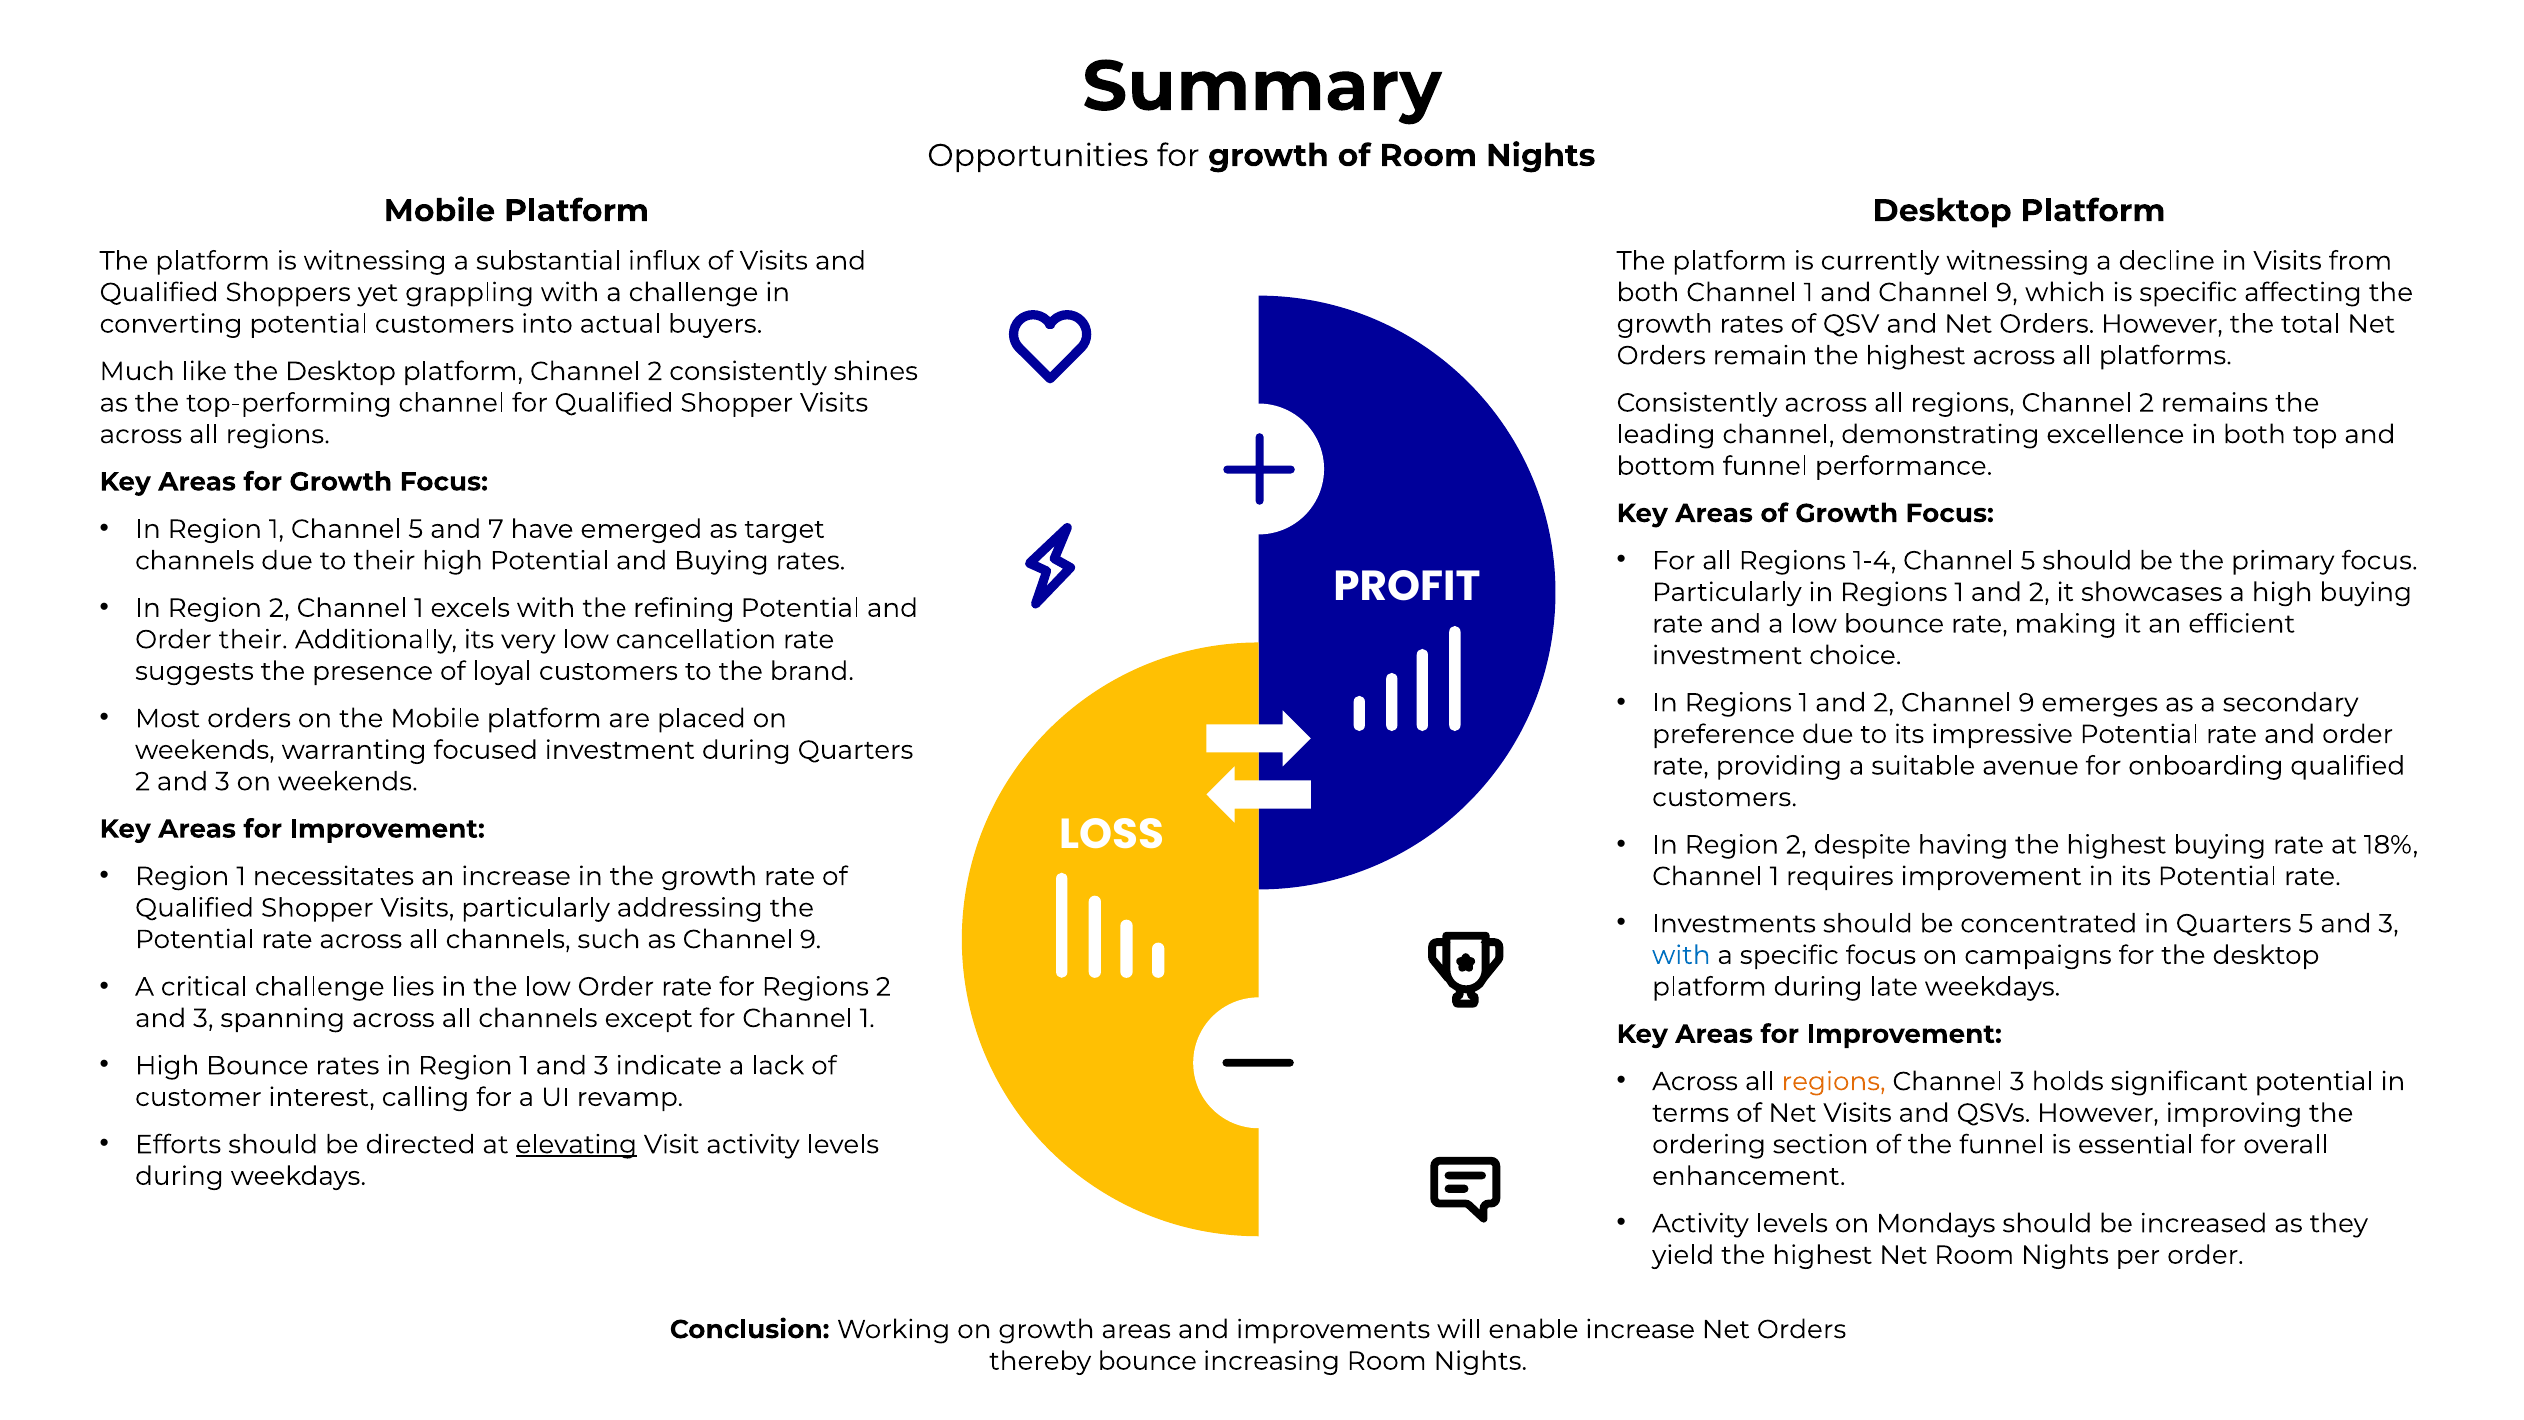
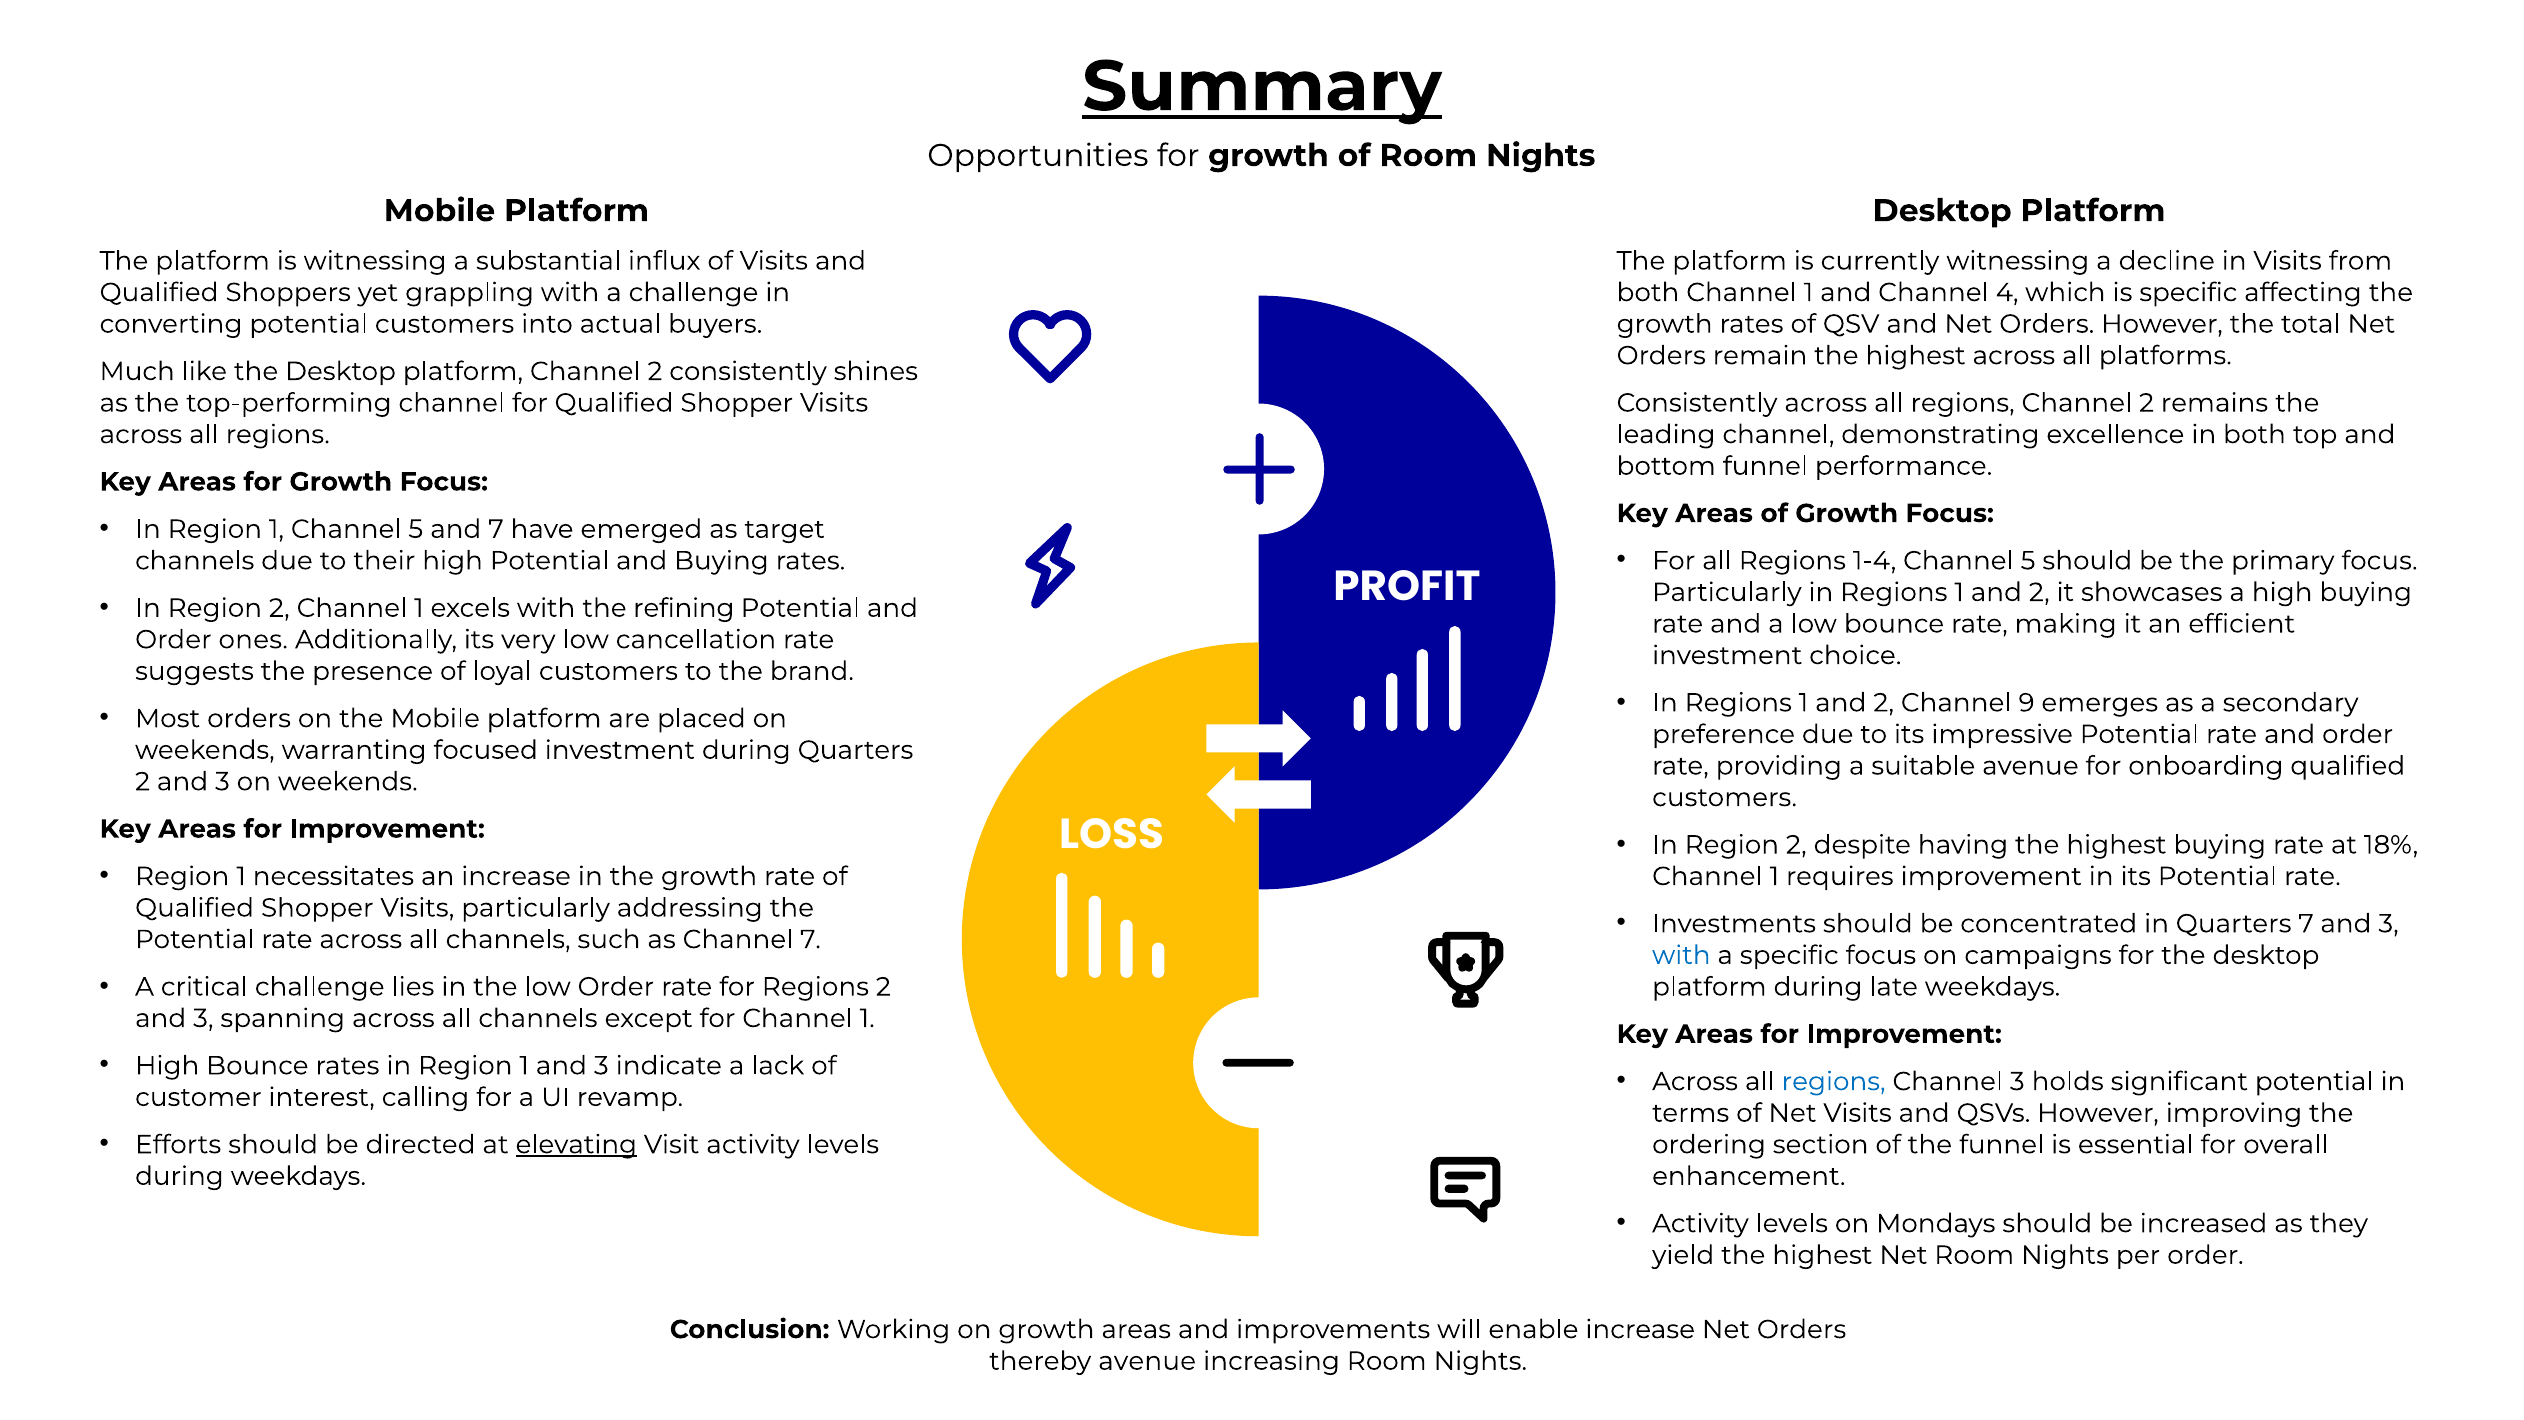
Summary underline: none -> present
and Channel 9: 9 -> 4
Order their: their -> ones
Quarters 5: 5 -> 7
as Channel 9: 9 -> 7
regions at (1834, 1081) colour: orange -> blue
thereby bounce: bounce -> avenue
